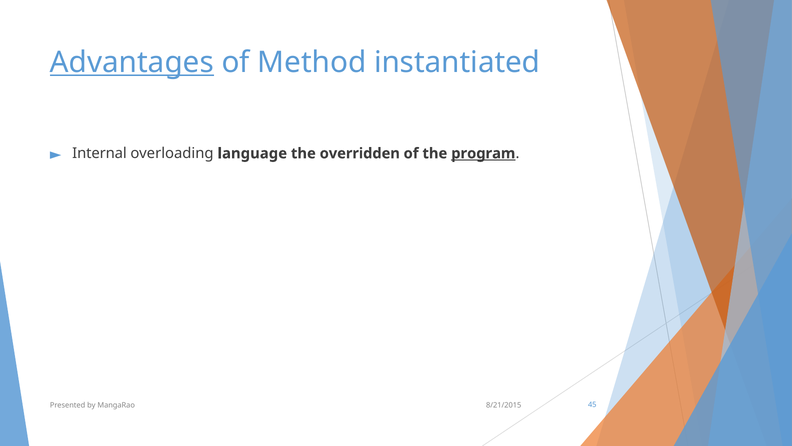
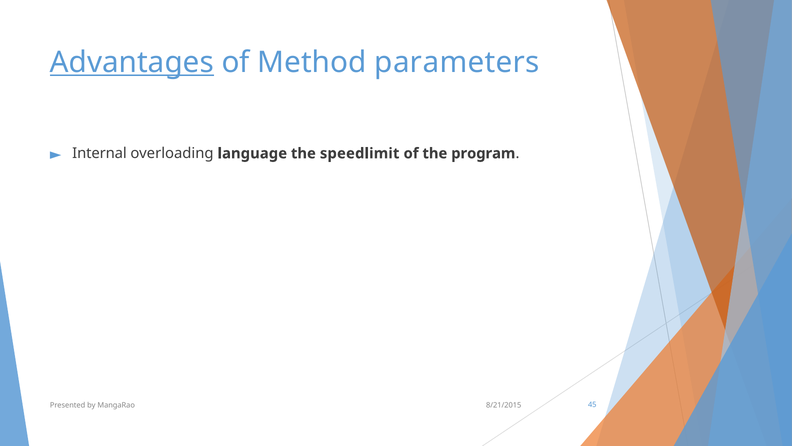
instantiated: instantiated -> parameters
overridden: overridden -> speedlimit
program underline: present -> none
